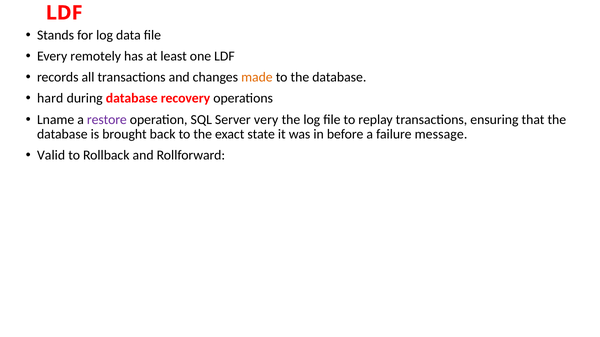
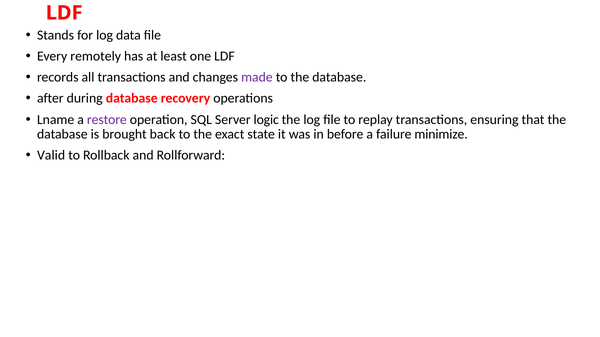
made colour: orange -> purple
hard: hard -> after
very: very -> logic
message: message -> minimize
